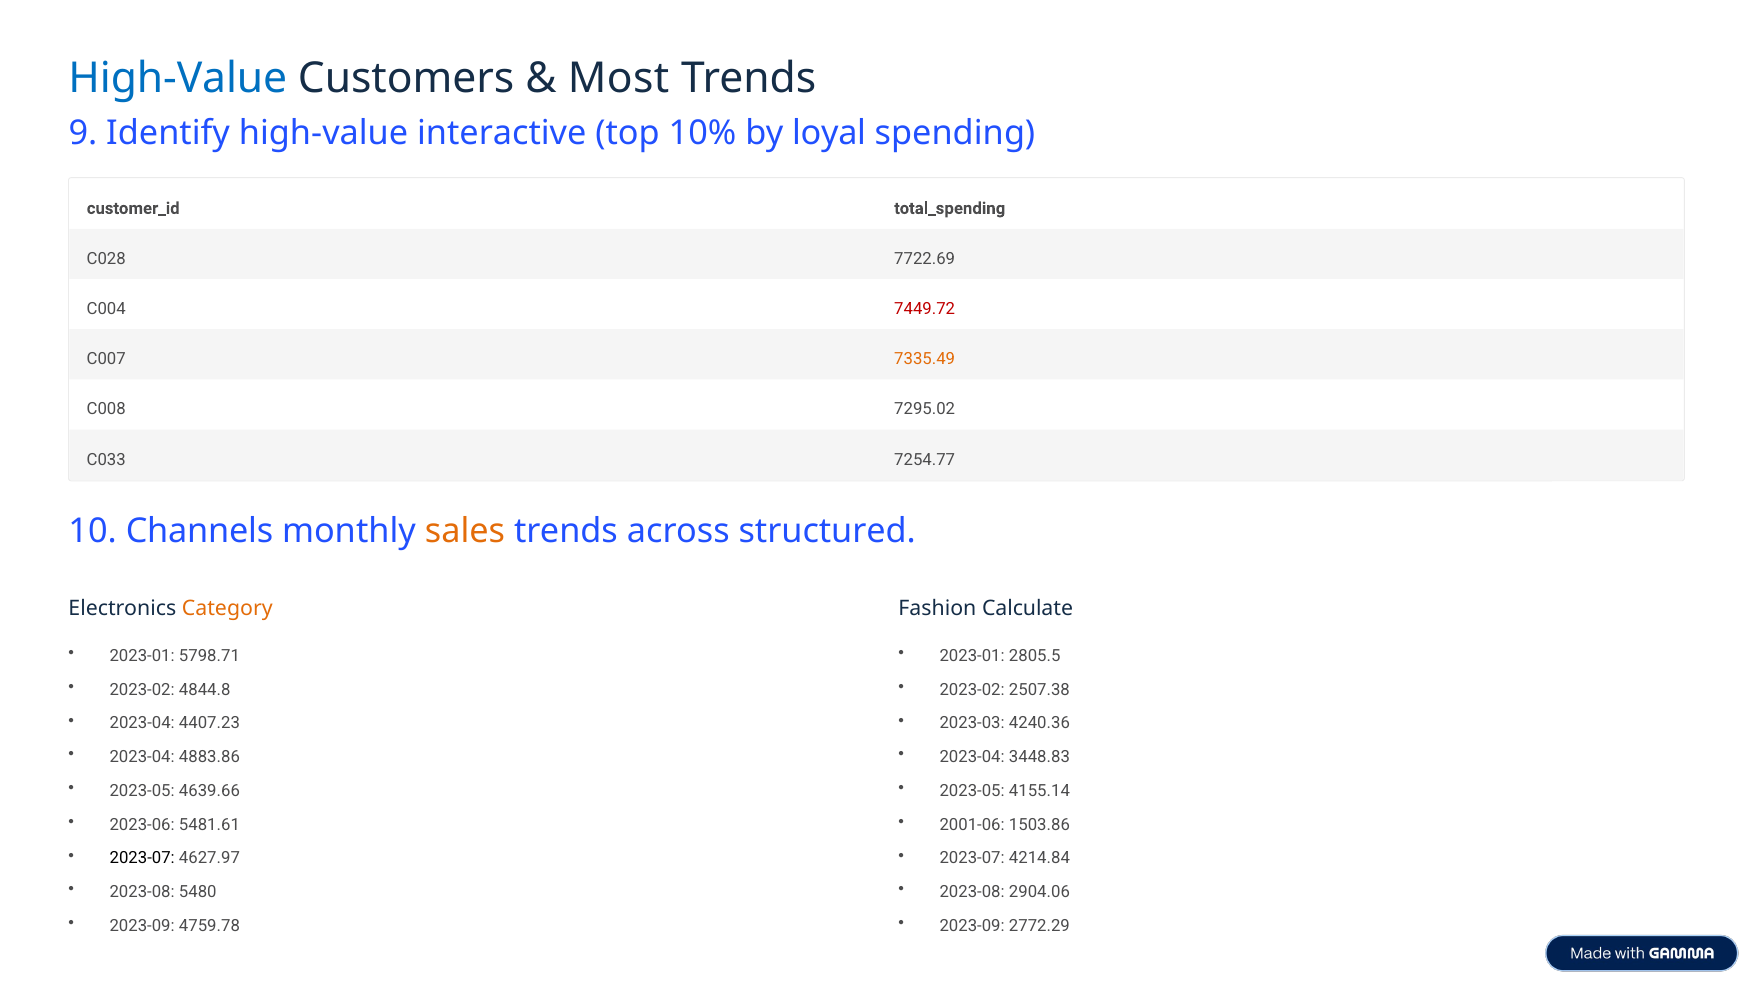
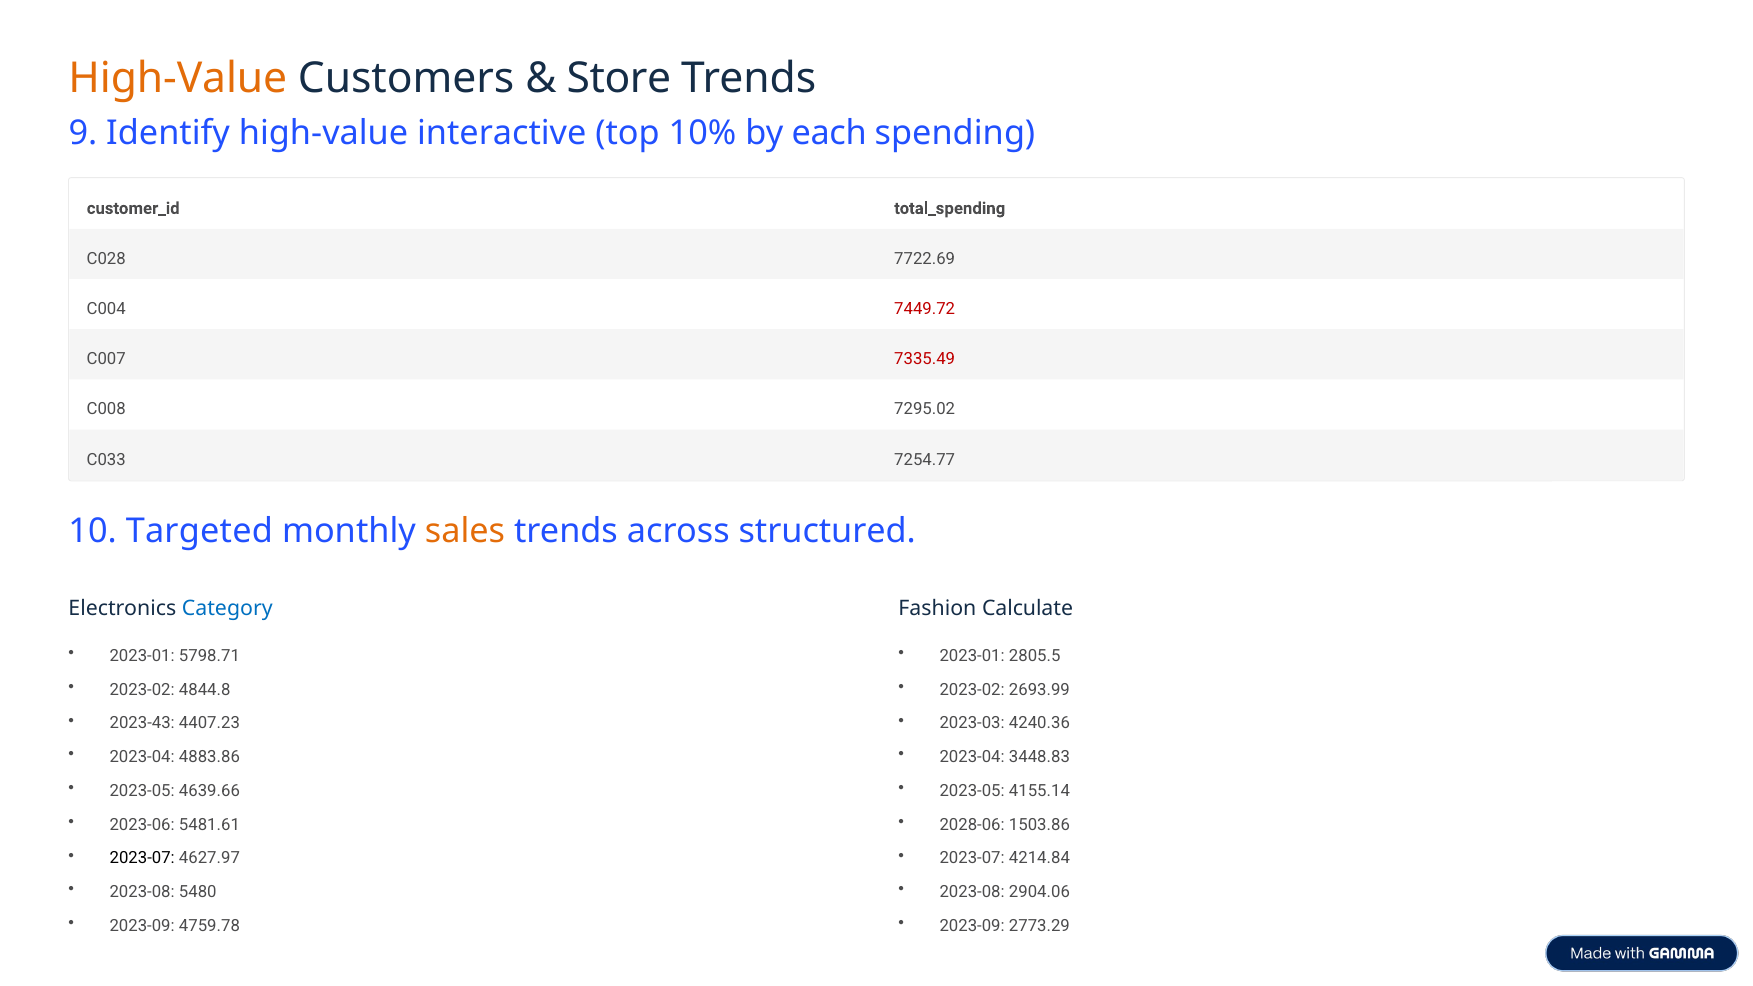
High-Value at (178, 79) colour: blue -> orange
Most: Most -> Store
loyal: loyal -> each
7335.49 colour: orange -> red
Channels: Channels -> Targeted
Category colour: orange -> blue
2507.38: 2507.38 -> 2693.99
2023-04 at (142, 723): 2023-04 -> 2023-43
2001-06: 2001-06 -> 2028-06
2772.29: 2772.29 -> 2773.29
